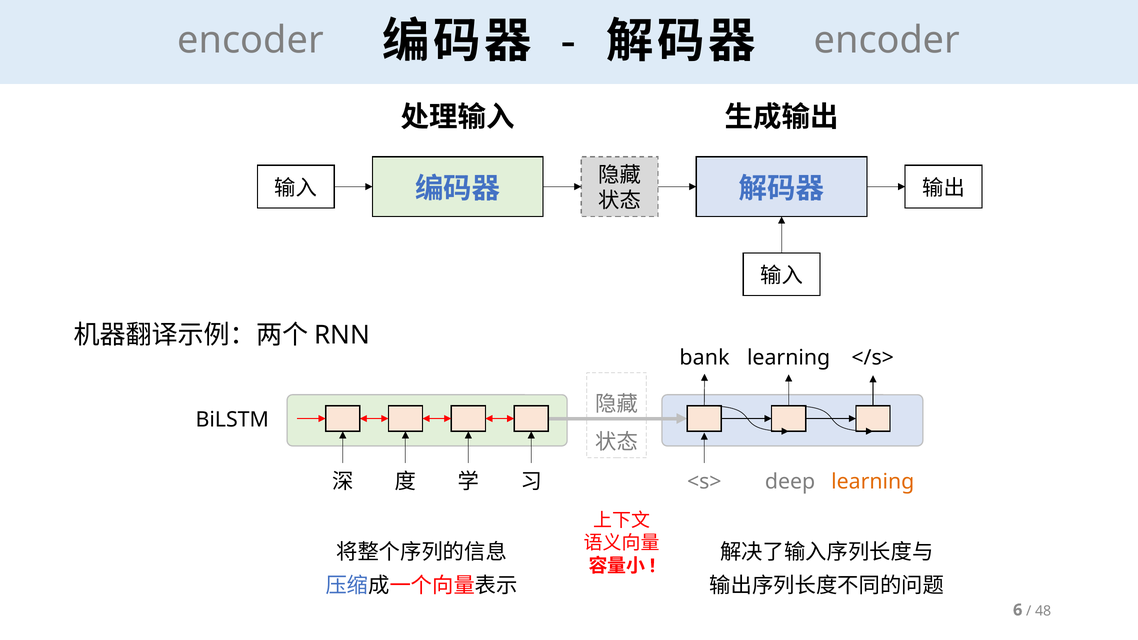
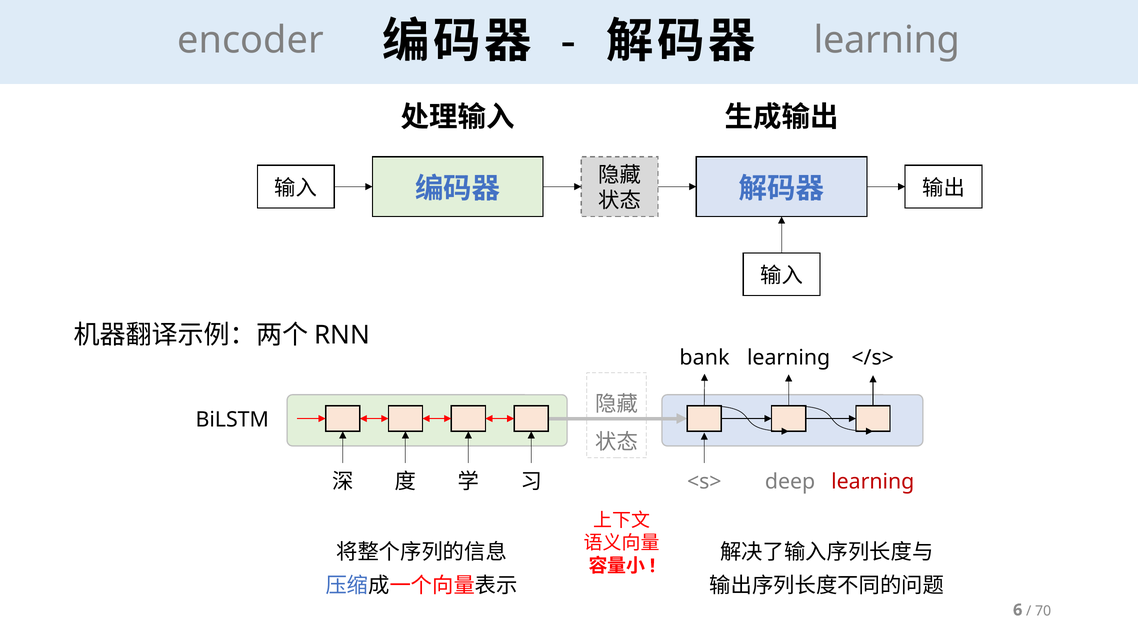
encoder encoder: encoder -> learning
learning at (873, 482) colour: orange -> red
48: 48 -> 70
